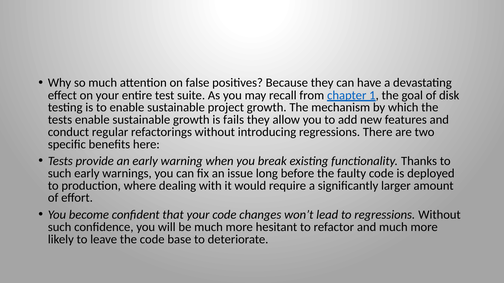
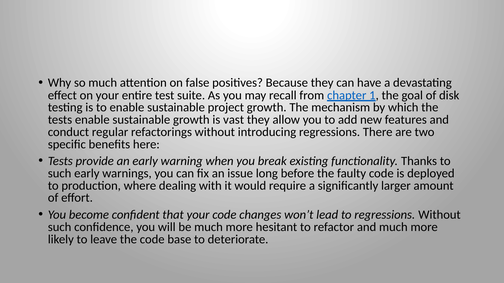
fails: fails -> vast
